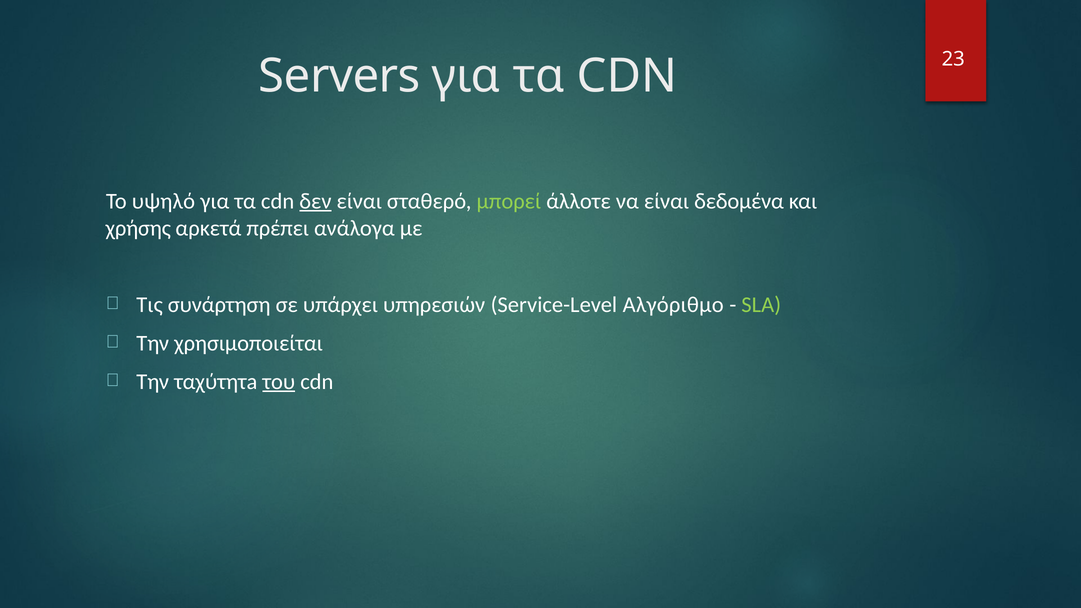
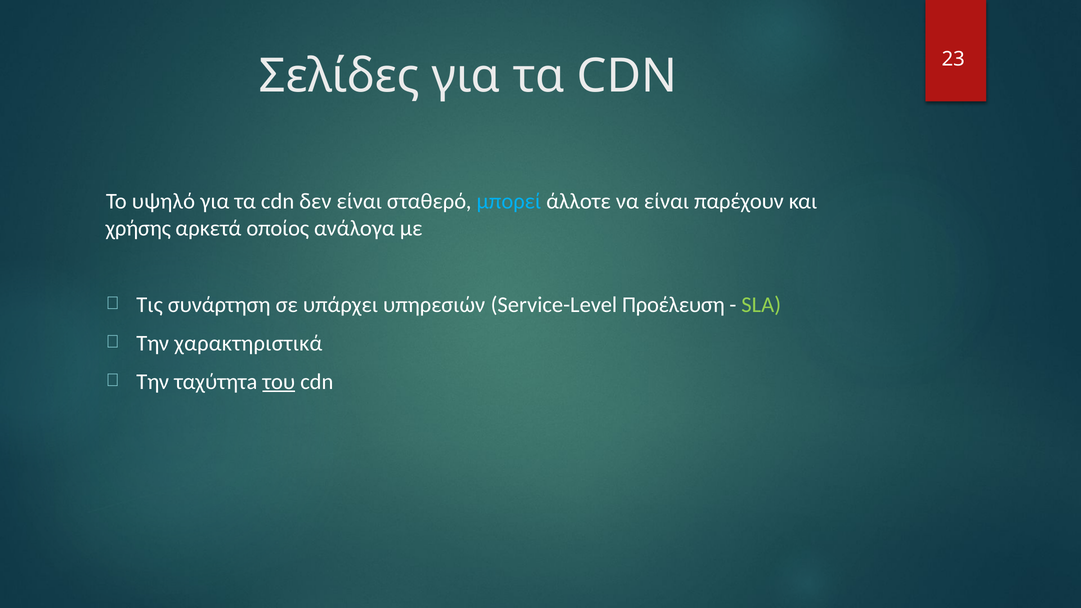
Servers: Servers -> Σελίδες
δεν underline: present -> none
μπορεί colour: light green -> light blue
δεδομένα: δεδομένα -> παρέχουν
πρέπει: πρέπει -> οποίος
Αλγόριθμο: Αλγόριθμο -> Προέλευση
χρησιμοποιείται: χρησιμοποιείται -> χαρακτηριστικά
